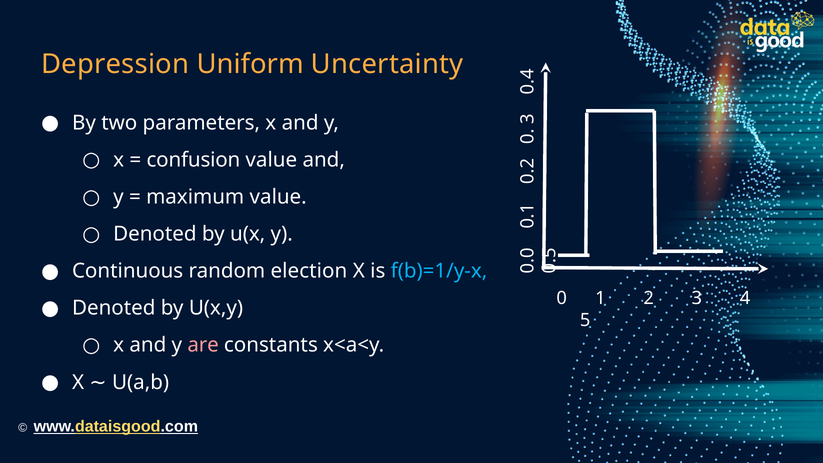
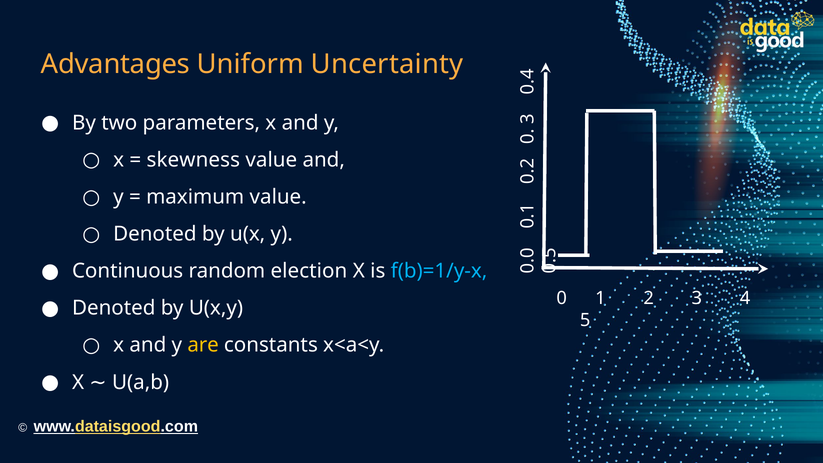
Depression: Depression -> Advantages
confusion: confusion -> skewness
are colour: pink -> yellow
